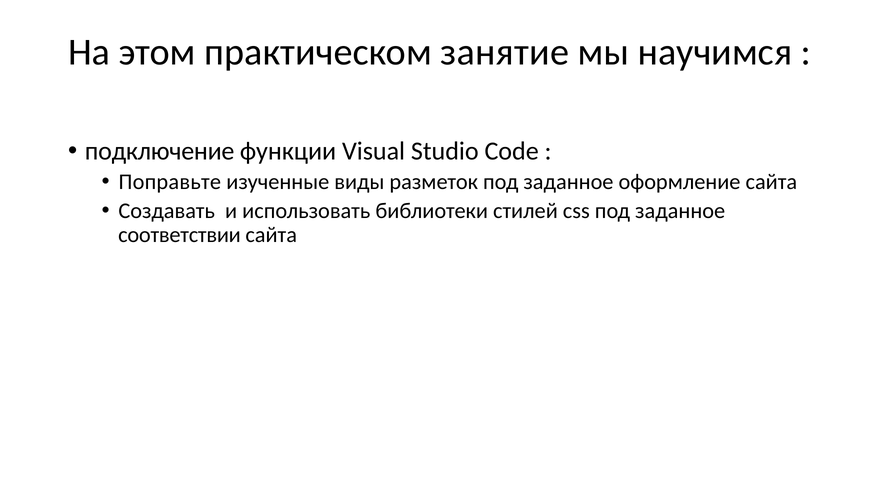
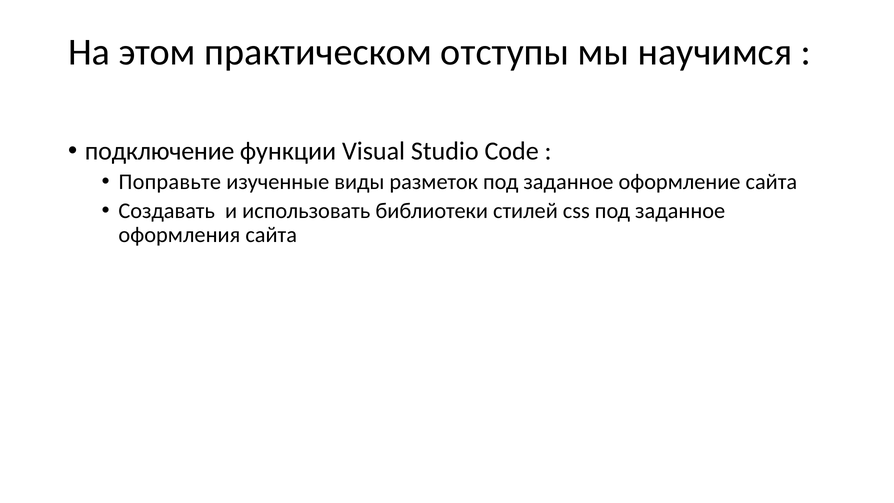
занятие: занятие -> отступы
соответствии: соответствии -> оформления
